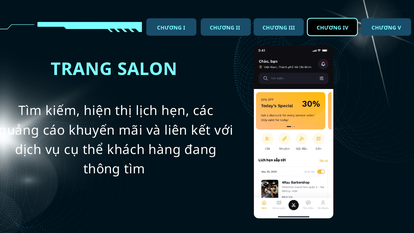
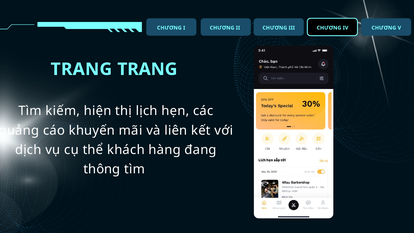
TRANG SALON: SALON -> TRANG
